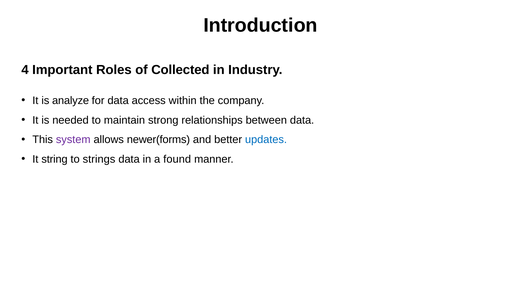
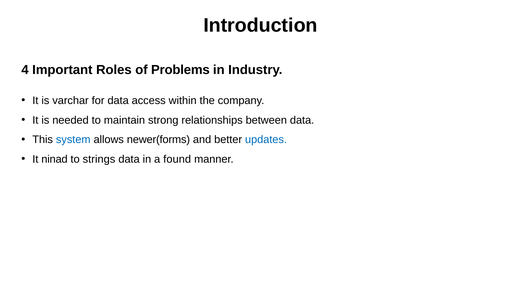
Collected: Collected -> Problems
analyze: analyze -> varchar
system colour: purple -> blue
string: string -> ninad
